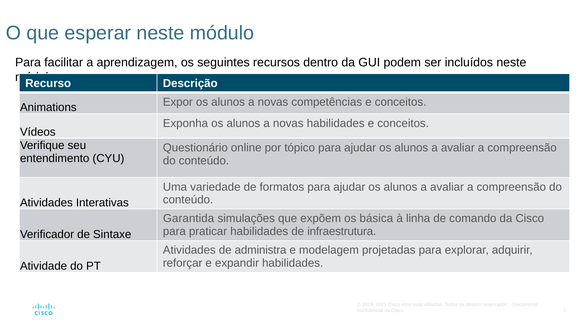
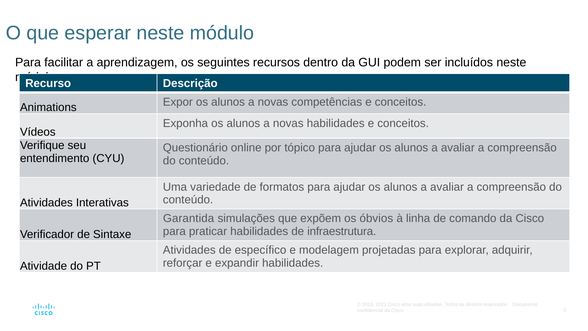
básica: básica -> óbvios
administra: administra -> específico
